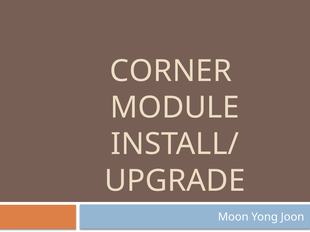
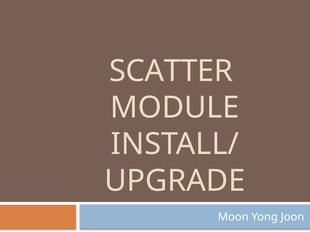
CORNER: CORNER -> SCATTER
